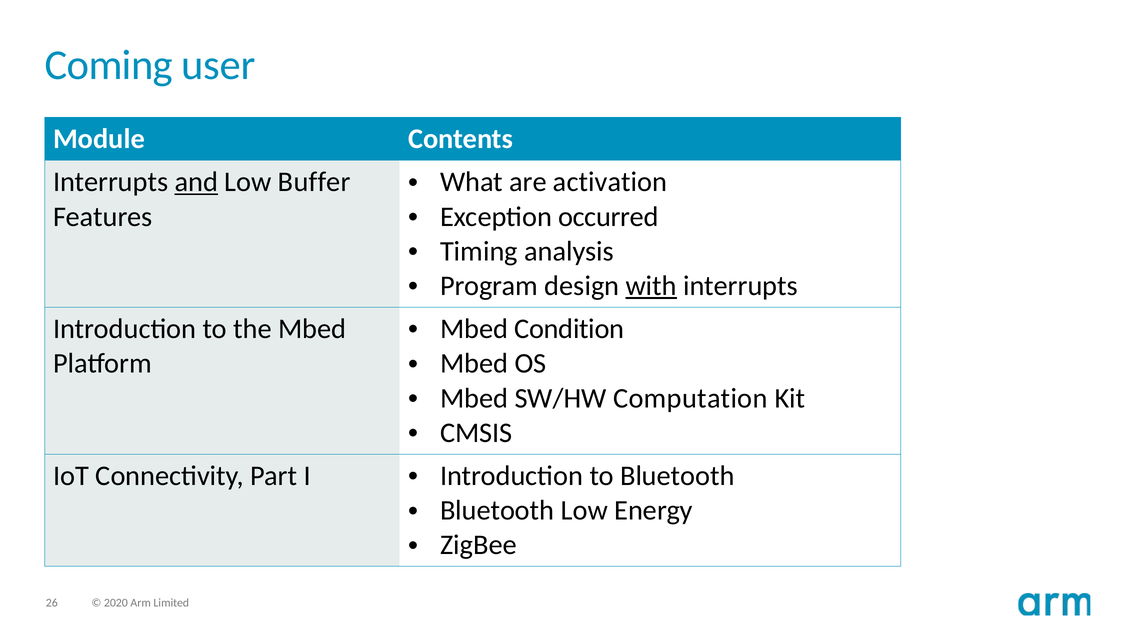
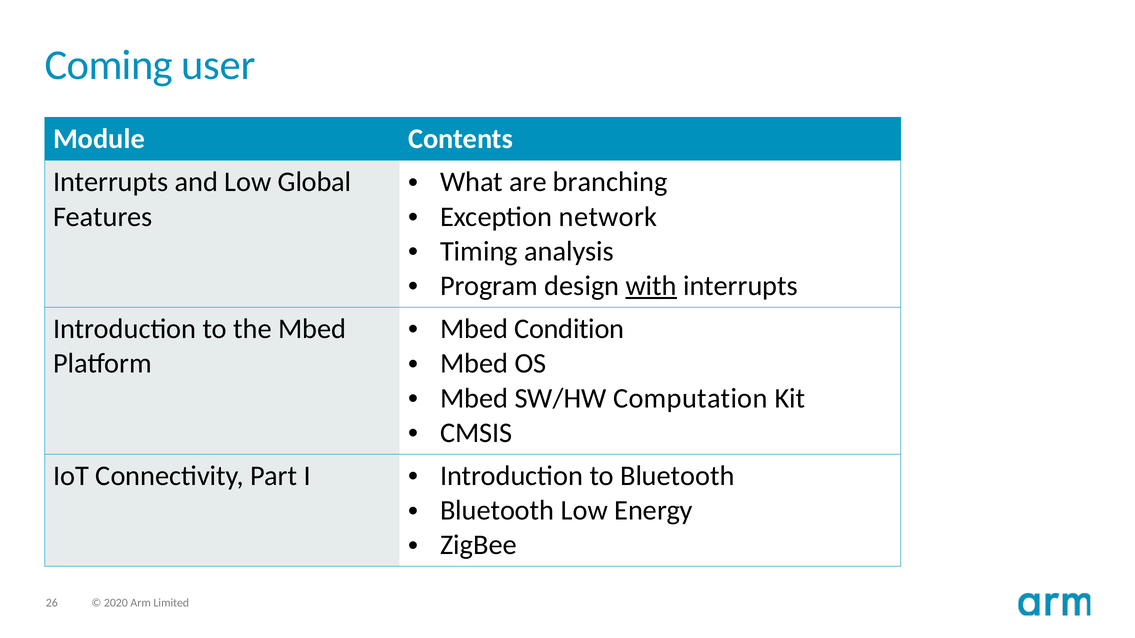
activation: activation -> branching
and underline: present -> none
Buffer: Buffer -> Global
occurred: occurred -> network
